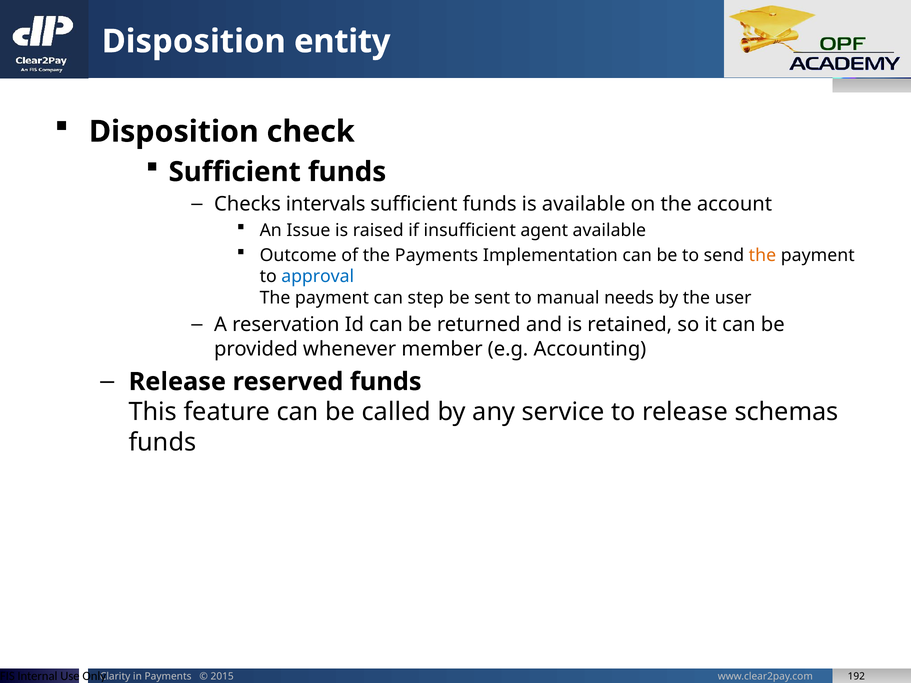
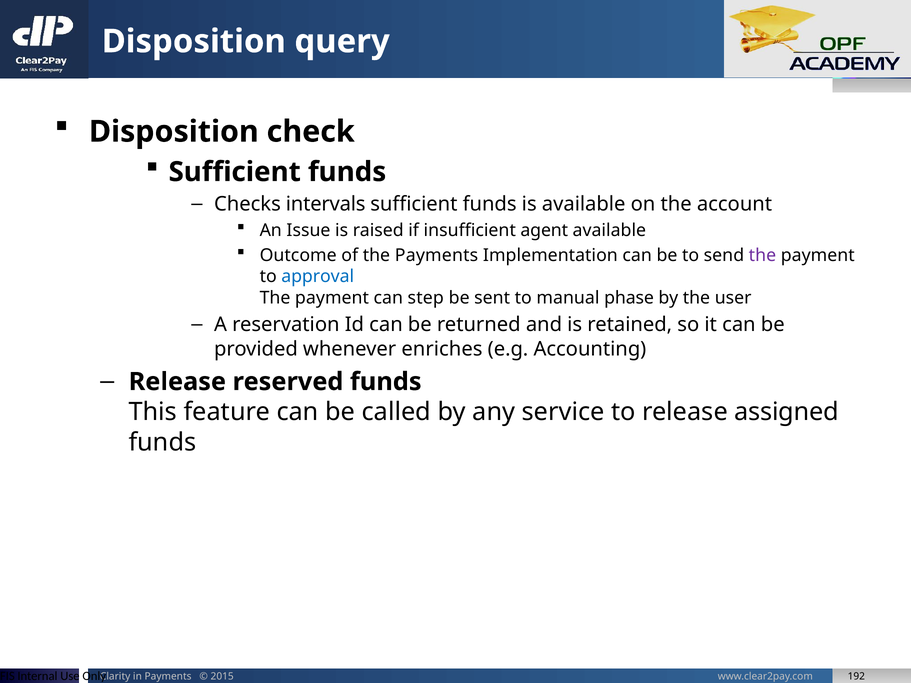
entity: entity -> query
the at (762, 255) colour: orange -> purple
needs: needs -> phase
member: member -> enriches
schemas: schemas -> assigned
